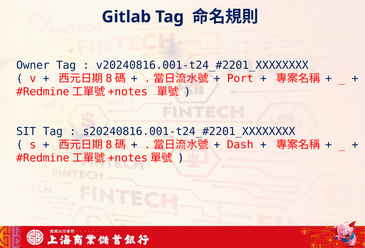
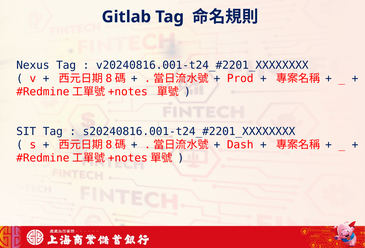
Owner: Owner -> Nexus
Port: Port -> Prod
